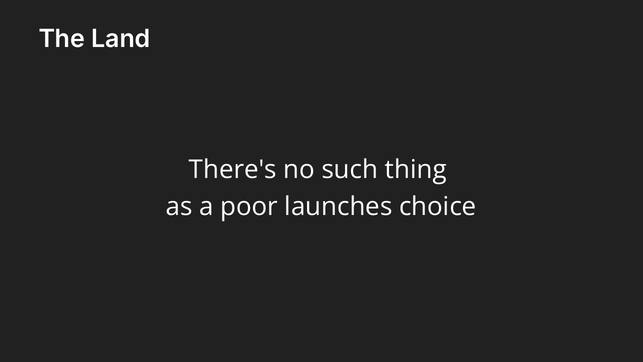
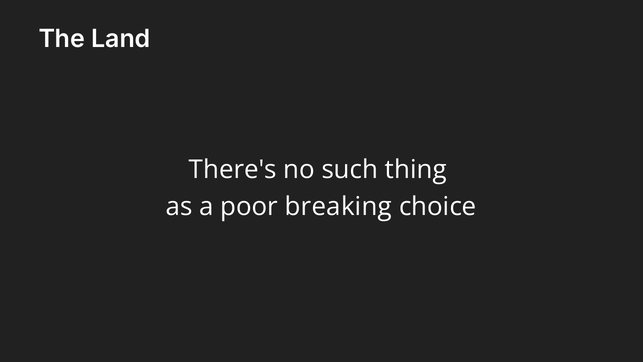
launches: launches -> breaking
